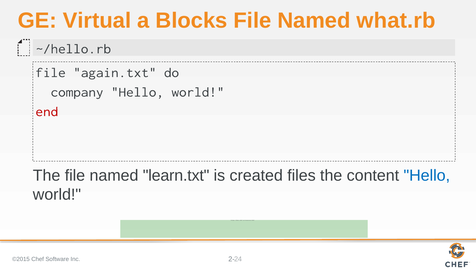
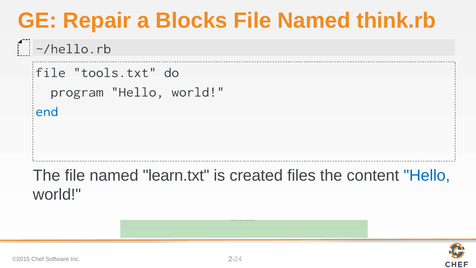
Virtual: Virtual -> Repair
what.rb: what.rb -> think.rb
again.txt: again.txt -> tools.txt
company: company -> program
end colour: red -> blue
